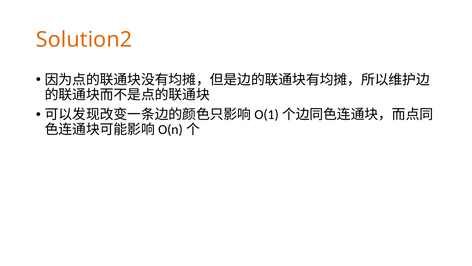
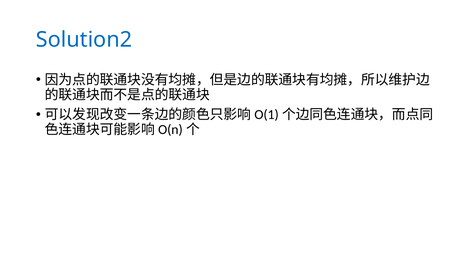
Solution2 colour: orange -> blue
